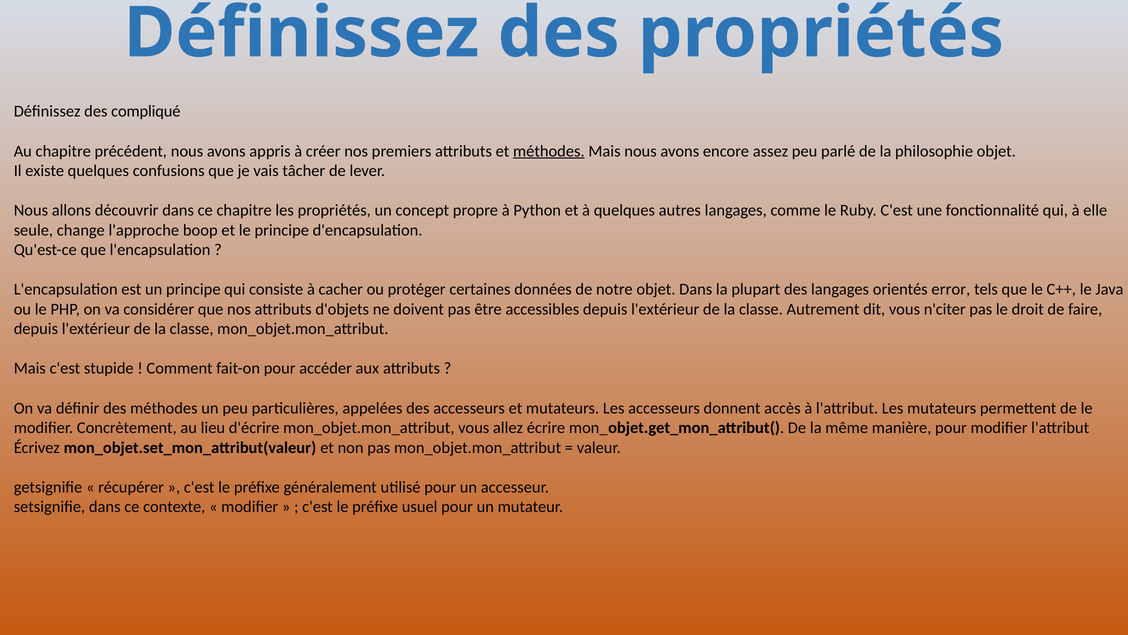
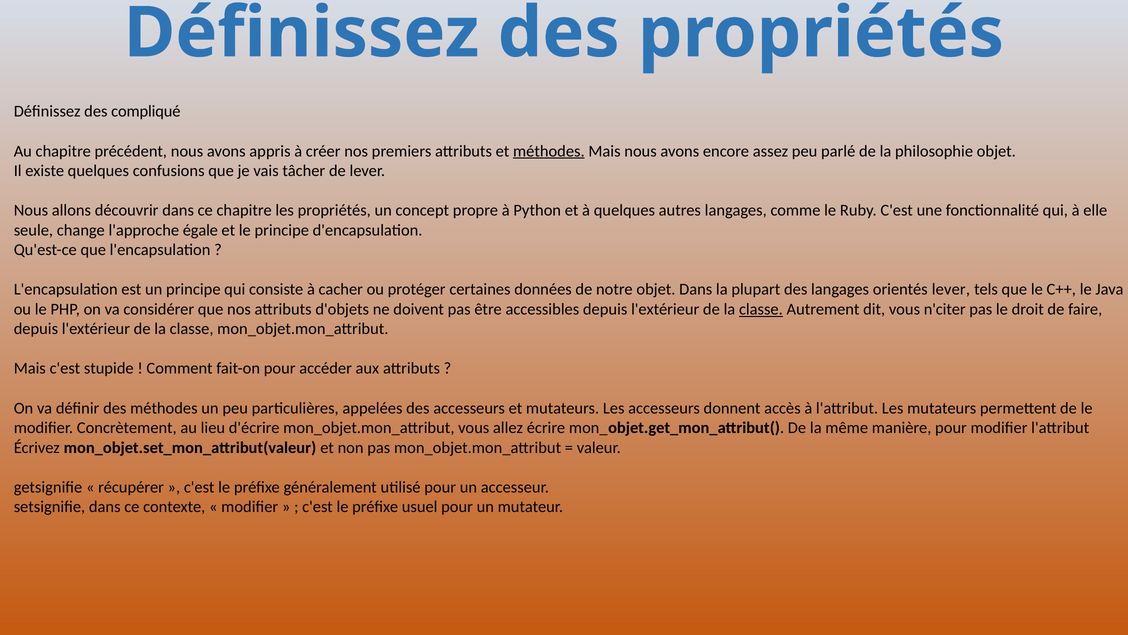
boop: boop -> égale
orientés error: error -> lever
classe at (761, 309) underline: none -> present
